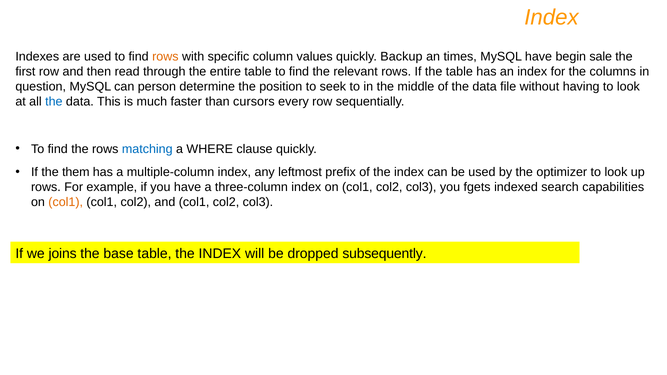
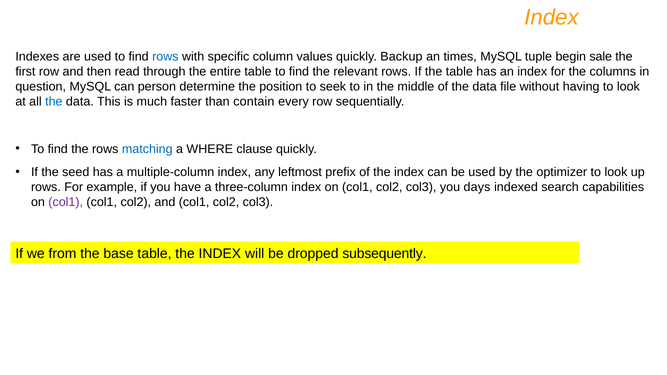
rows at (165, 57) colour: orange -> blue
MySQL have: have -> tuple
cursors: cursors -> contain
them: them -> seed
fgets: fgets -> days
col1 at (66, 202) colour: orange -> purple
joins: joins -> from
